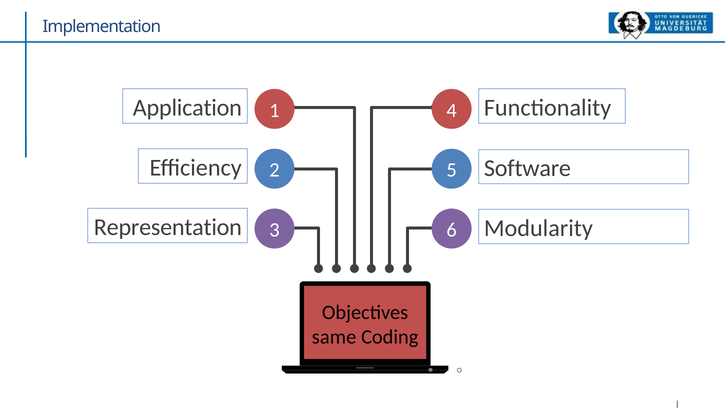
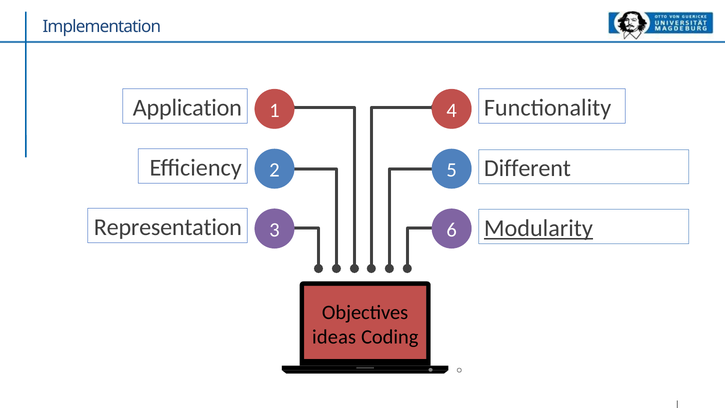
Software: Software -> Different
Modularity underline: none -> present
same: same -> ideas
